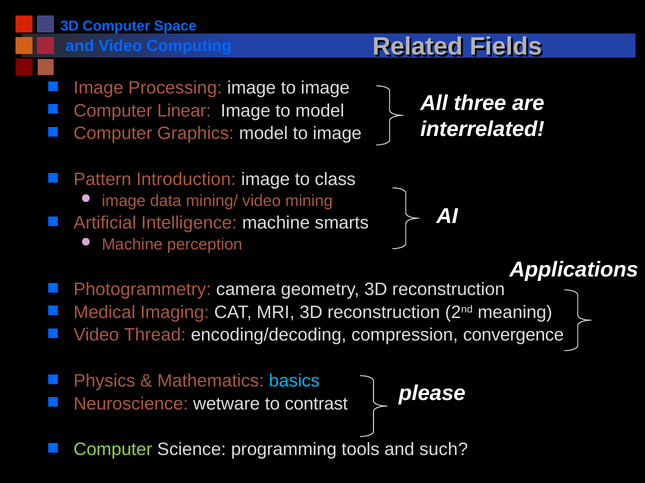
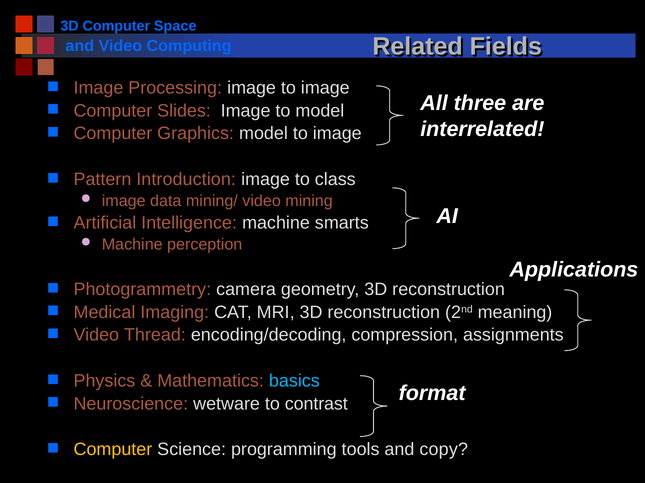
Linear: Linear -> Slides
convergence: convergence -> assignments
please: please -> format
Computer at (113, 450) colour: light green -> yellow
such: such -> copy
